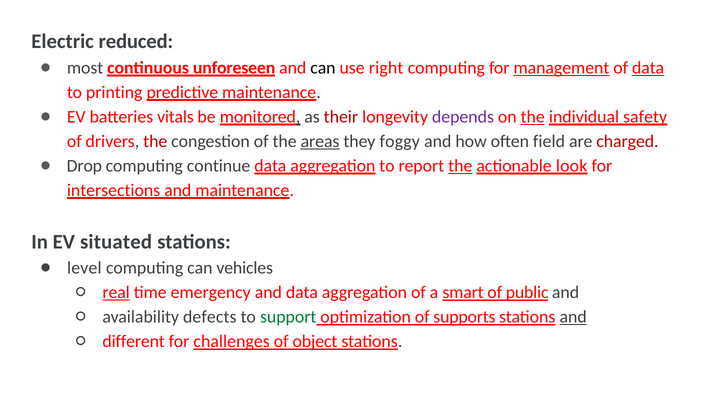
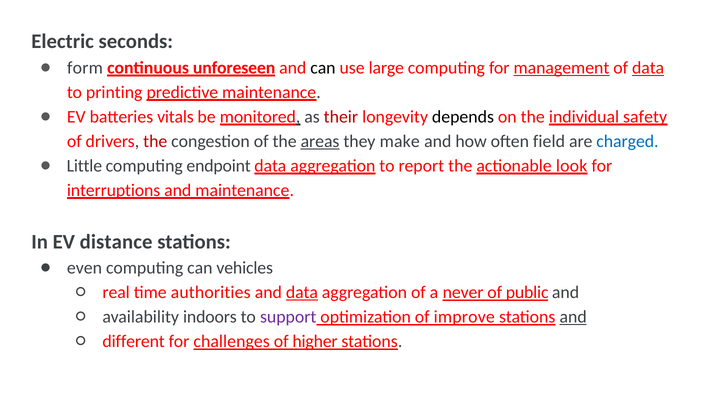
reduced: reduced -> seconds
most: most -> form
right: right -> large
depends colour: purple -> black
the at (533, 117) underline: present -> none
foggy: foggy -> make
charged colour: red -> blue
Drop: Drop -> Little
continue: continue -> endpoint
the at (460, 166) underline: present -> none
intersections: intersections -> interruptions
situated: situated -> distance
level: level -> even
real underline: present -> none
emergency: emergency -> authorities
data at (302, 293) underline: none -> present
smart: smart -> never
defects: defects -> indoors
support colour: green -> purple
supports: supports -> improve
object: object -> higher
